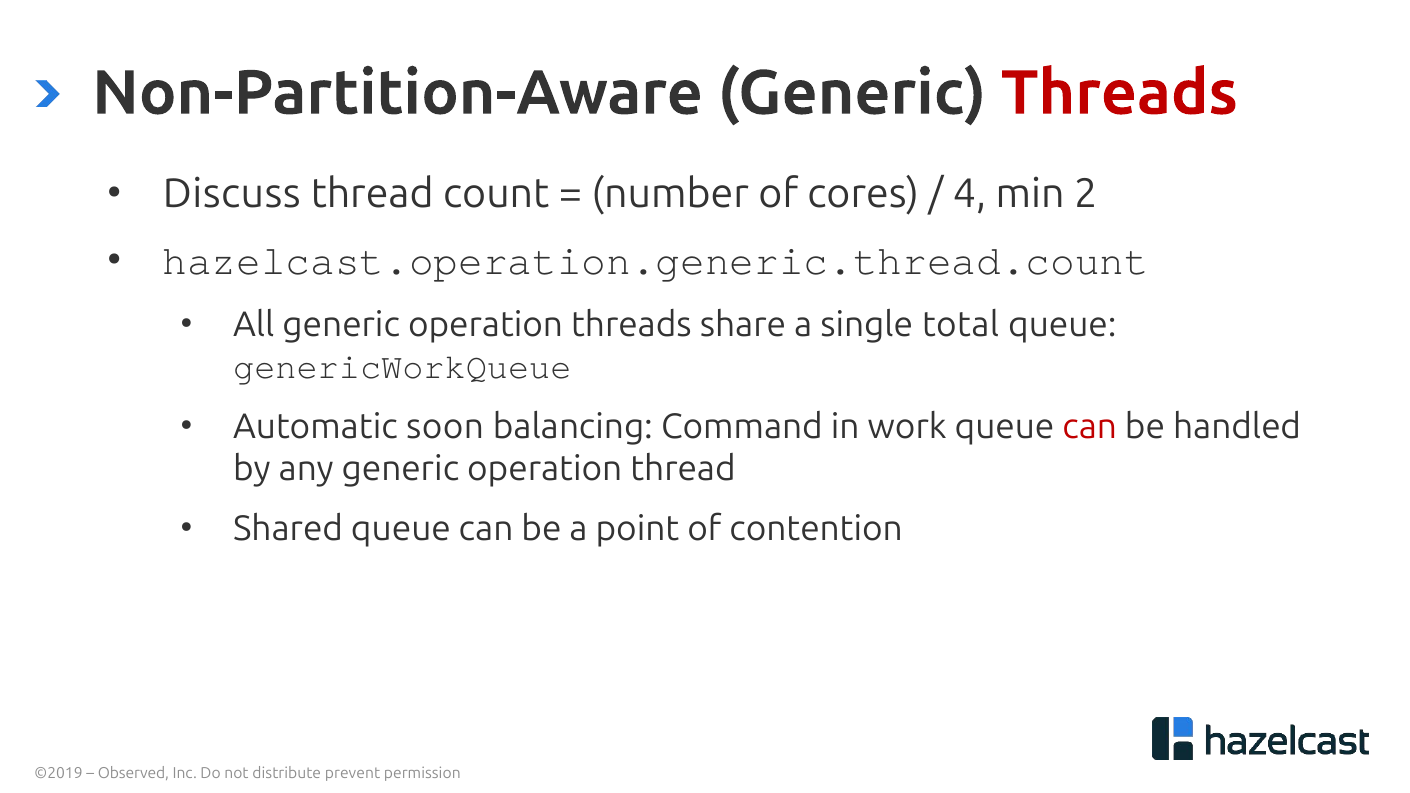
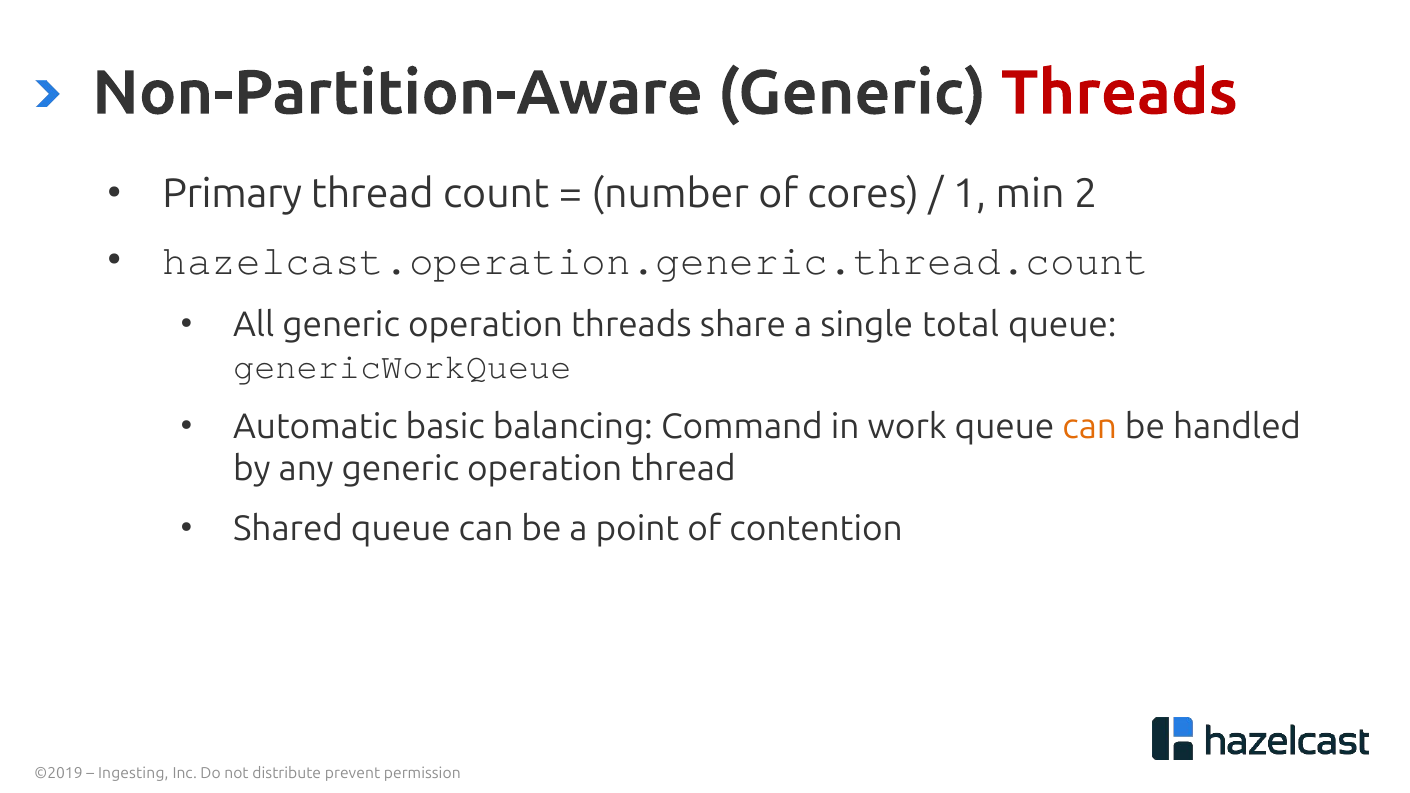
Discuss: Discuss -> Primary
4: 4 -> 1
soon: soon -> basic
can at (1090, 427) colour: red -> orange
Observed: Observed -> Ingesting
